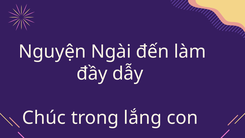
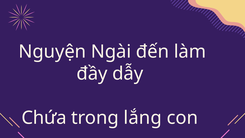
Chúc: Chúc -> Chứa
